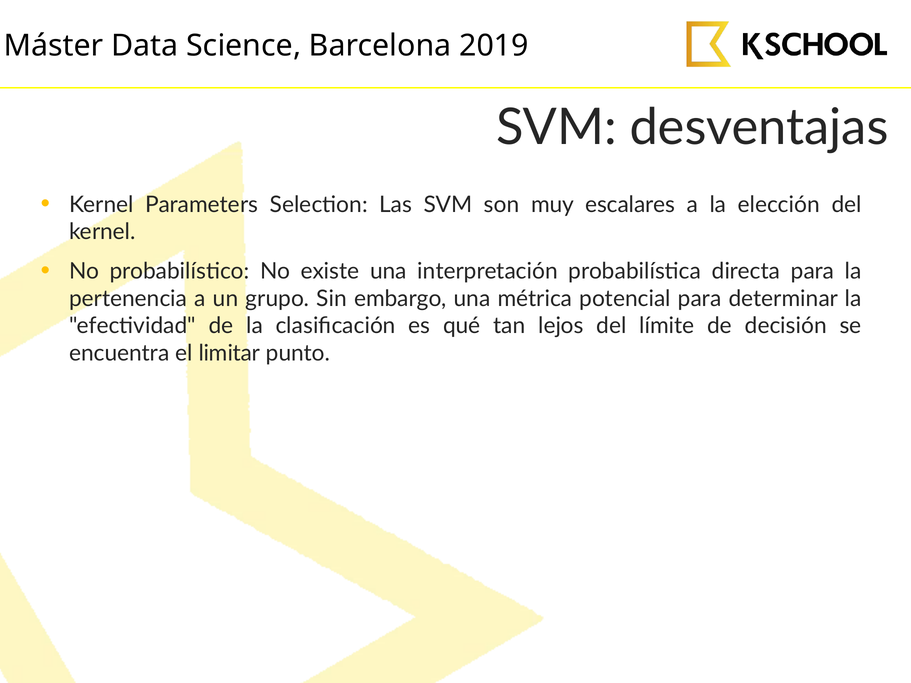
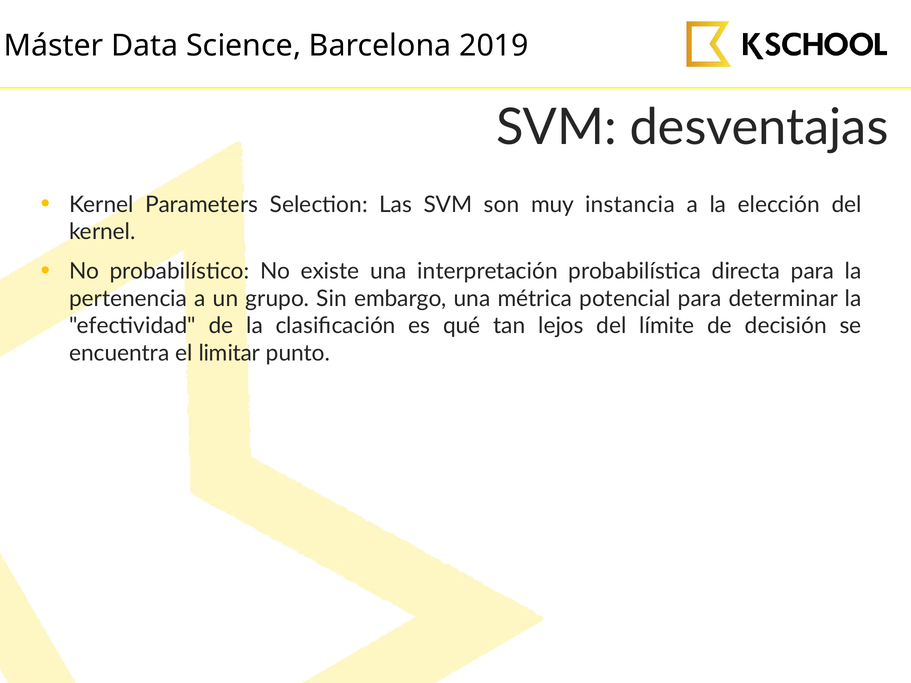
escalares: escalares -> instancia
